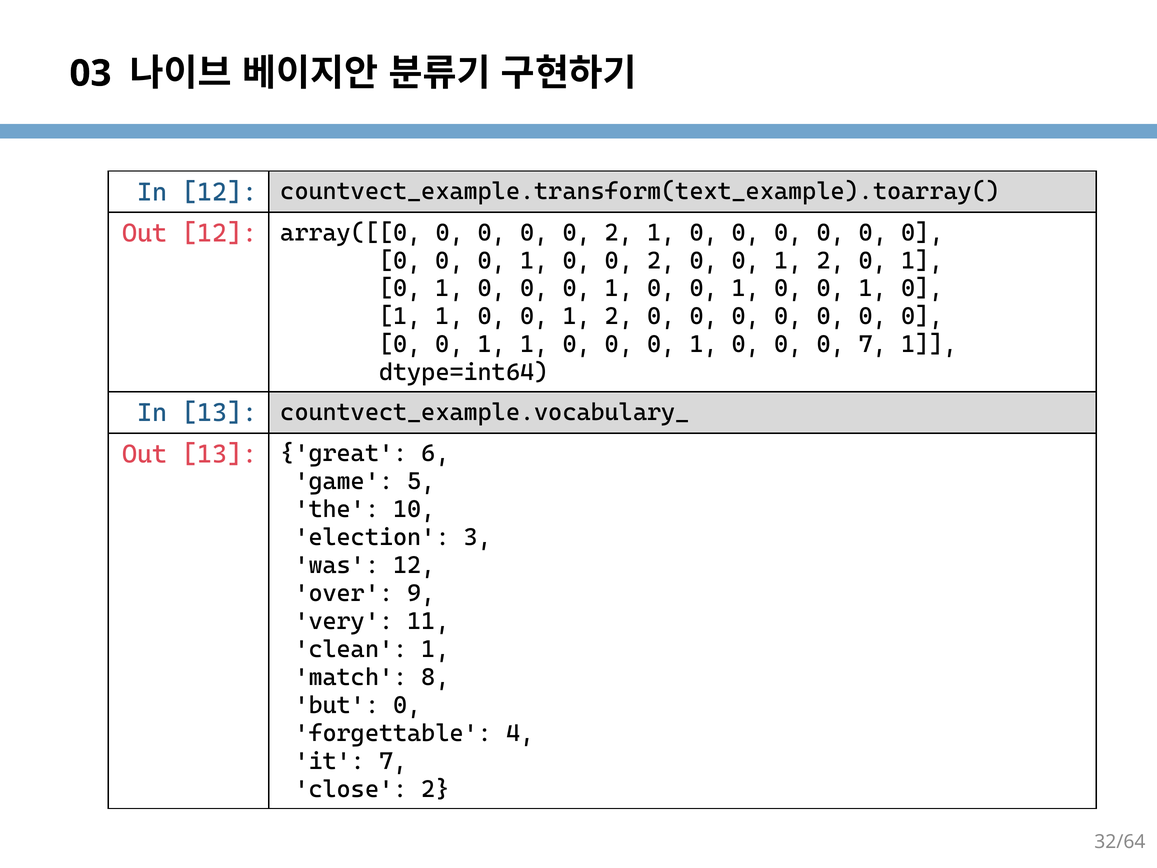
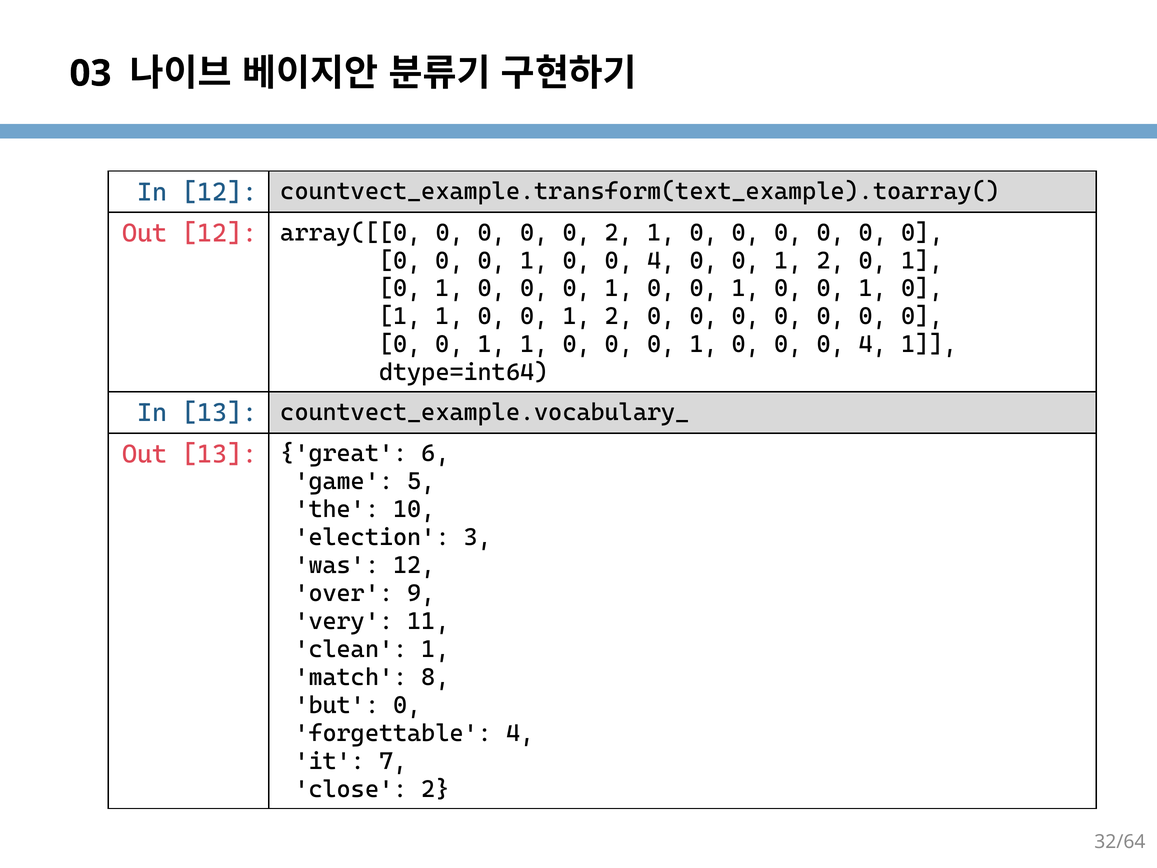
1 0 0 2: 2 -> 4
0 0 0 7: 7 -> 4
